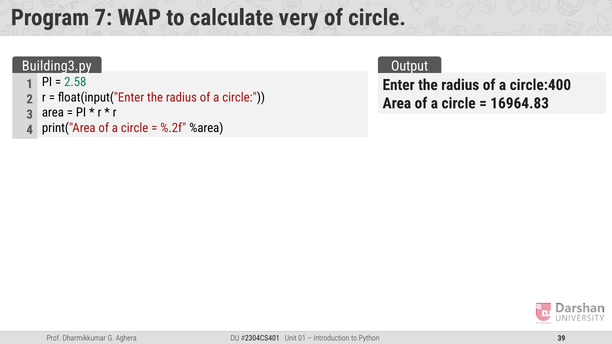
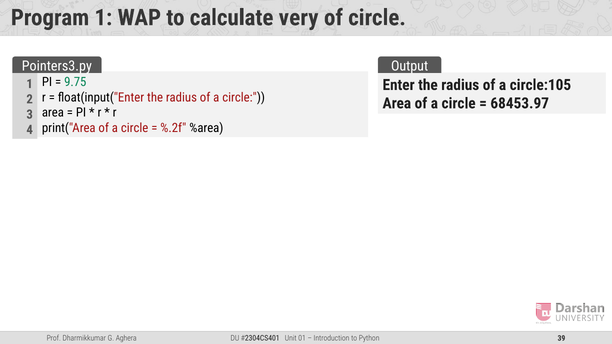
Program 7: 7 -> 1
Building3.py: Building3.py -> Pointers3.py
2.58: 2.58 -> 9.75
circle:400: circle:400 -> circle:105
16964.83: 16964.83 -> 68453.97
